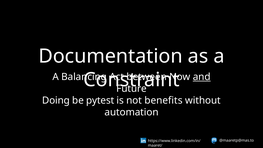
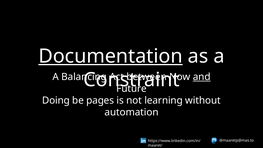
Documentation underline: none -> present
pytest: pytest -> pages
benefits: benefits -> learning
